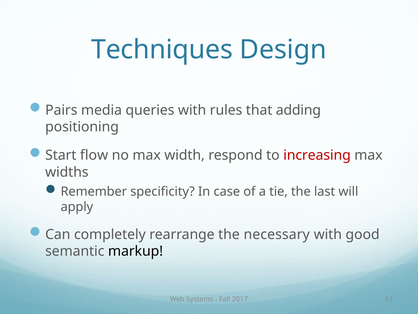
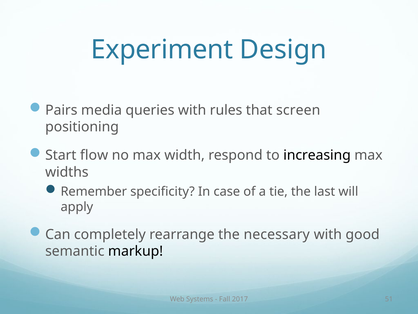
Techniques: Techniques -> Experiment
adding: adding -> screen
increasing colour: red -> black
